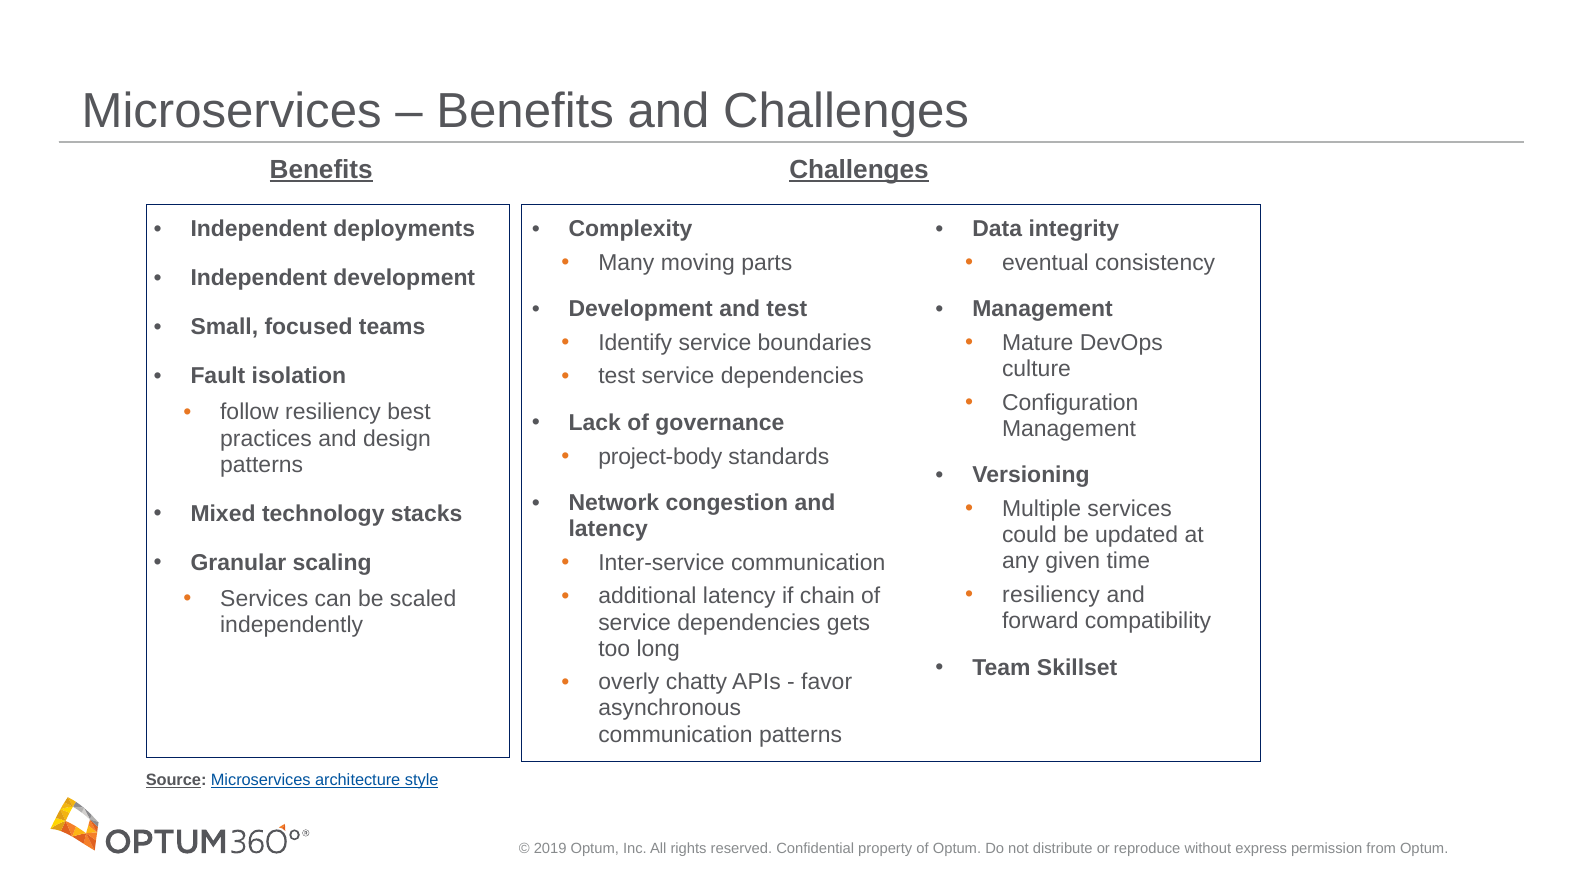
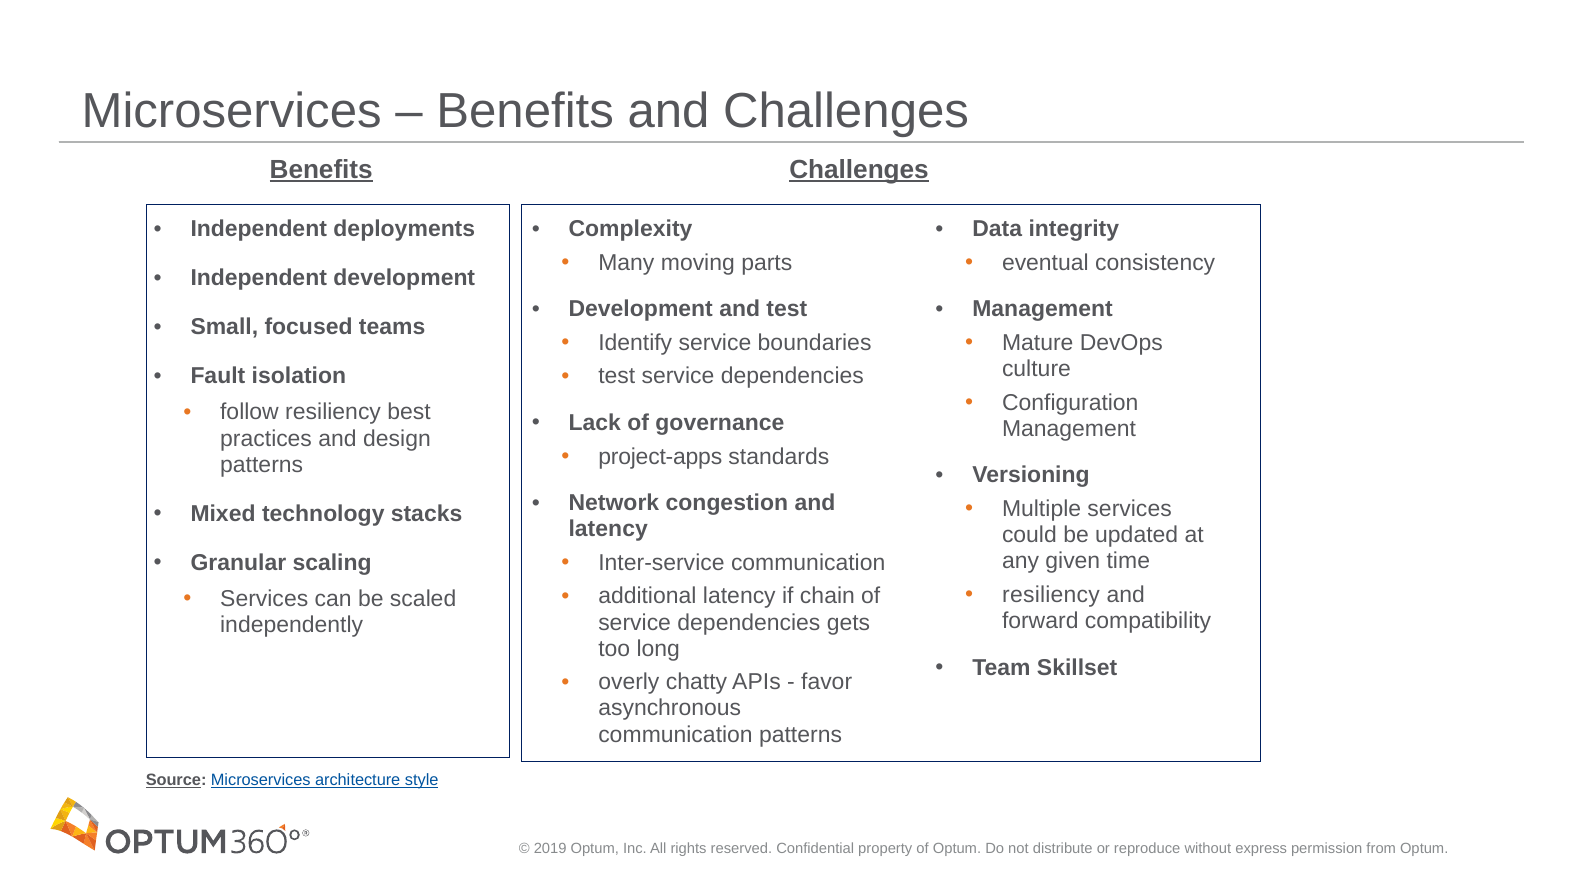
project-body: project-body -> project-apps
